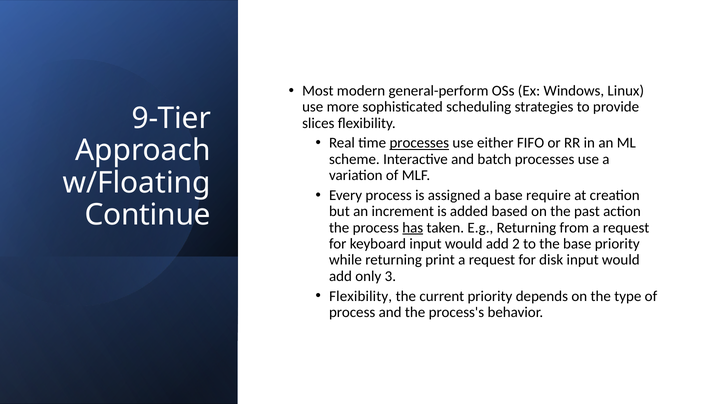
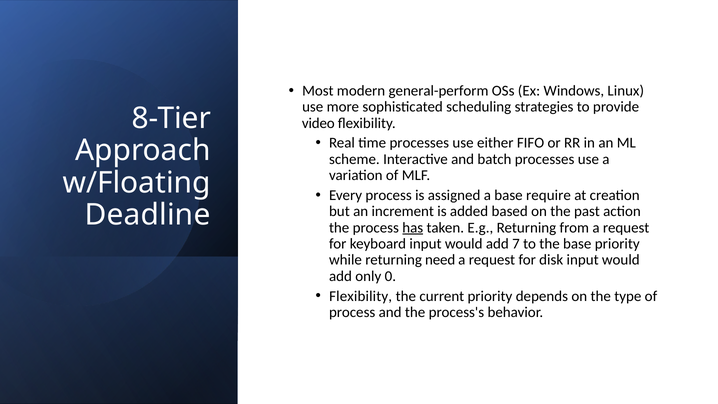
9-Tier: 9-Tier -> 8-Tier
slices: slices -> video
processes at (419, 143) underline: present -> none
Continue: Continue -> Deadline
2: 2 -> 7
print: print -> need
3: 3 -> 0
